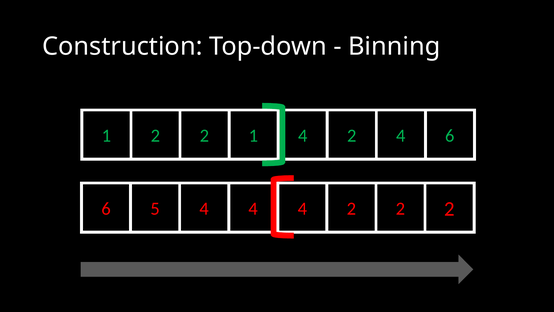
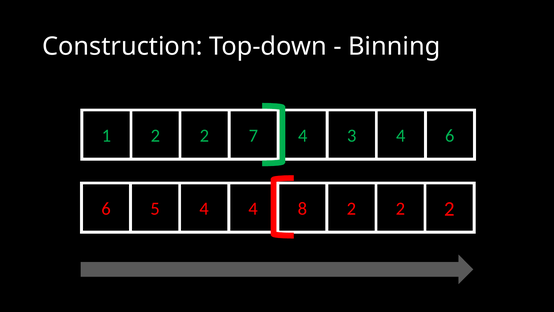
2 1: 1 -> 7
2 at (352, 136): 2 -> 3
4 4 4: 4 -> 8
